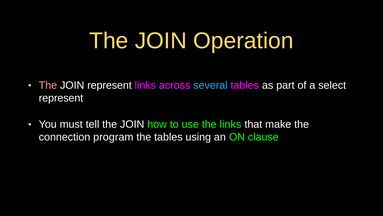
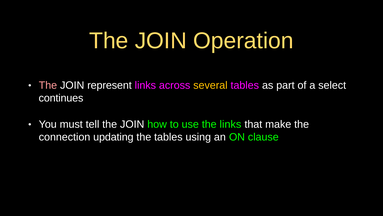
several colour: light blue -> yellow
represent at (61, 98): represent -> continues
program: program -> updating
